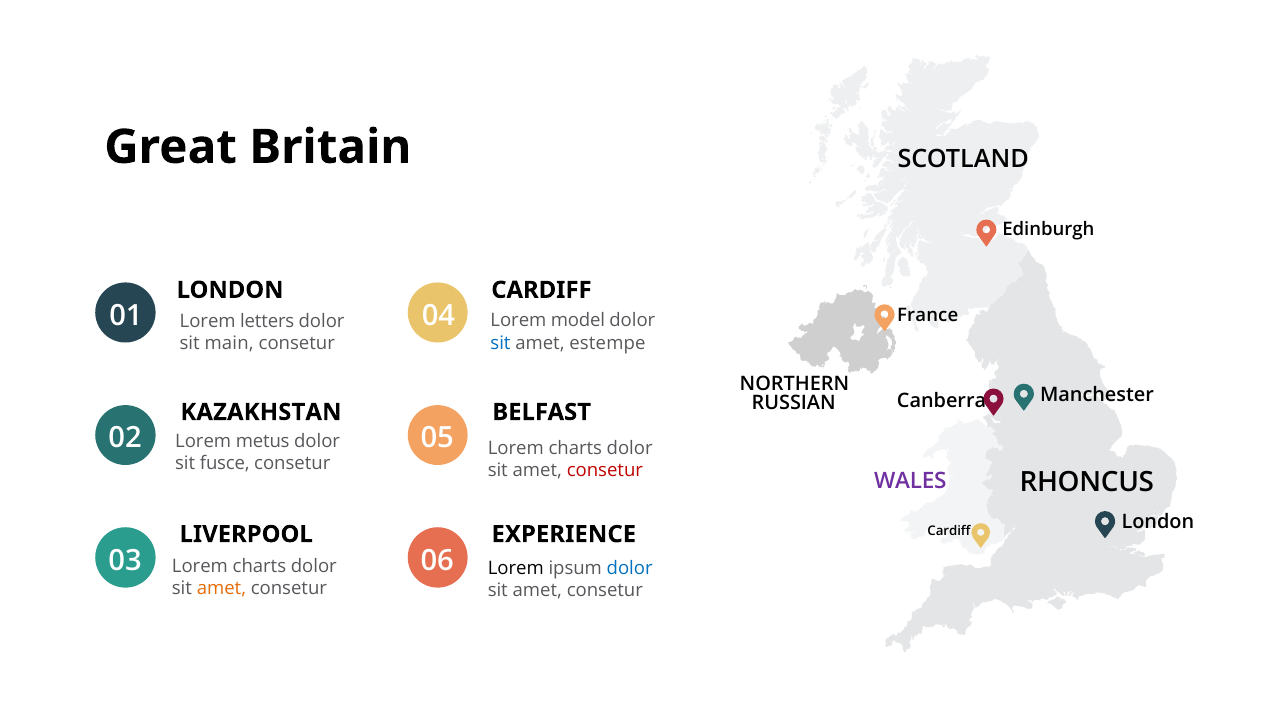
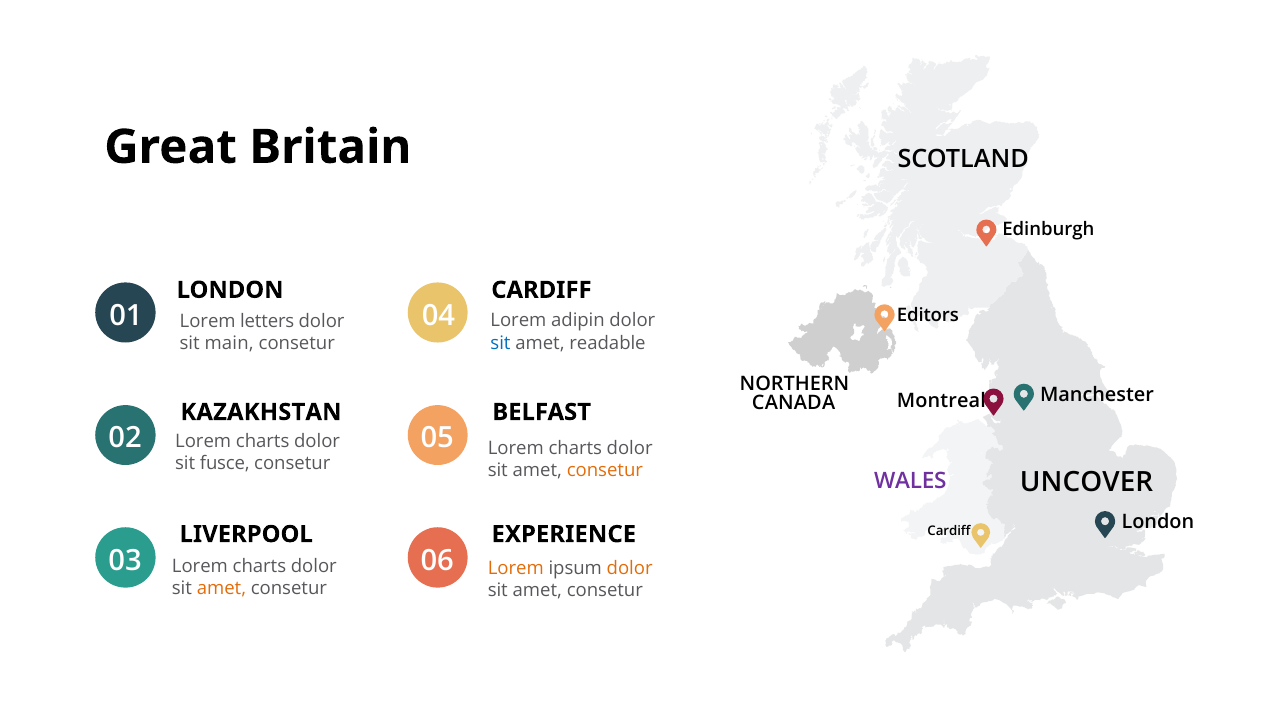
France: France -> Editors
model: model -> adipin
estempe: estempe -> readable
Canberra: Canberra -> Montreal
RUSSIAN: RUSSIAN -> CANADA
metus at (263, 441): metus -> charts
consetur at (605, 470) colour: red -> orange
RHONCUS: RHONCUS -> UNCOVER
Lorem at (516, 568) colour: black -> orange
dolor at (630, 568) colour: blue -> orange
